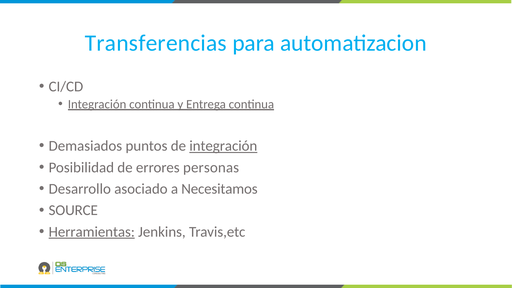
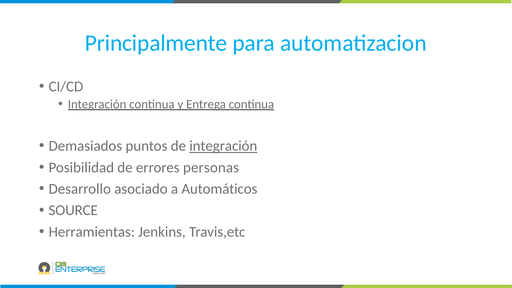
Transferencias: Transferencias -> Principalmente
Necesitamos: Necesitamos -> Automáticos
Herramientas underline: present -> none
